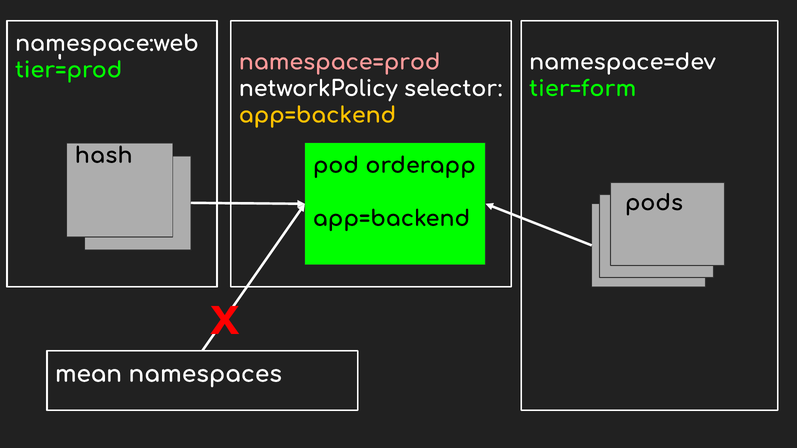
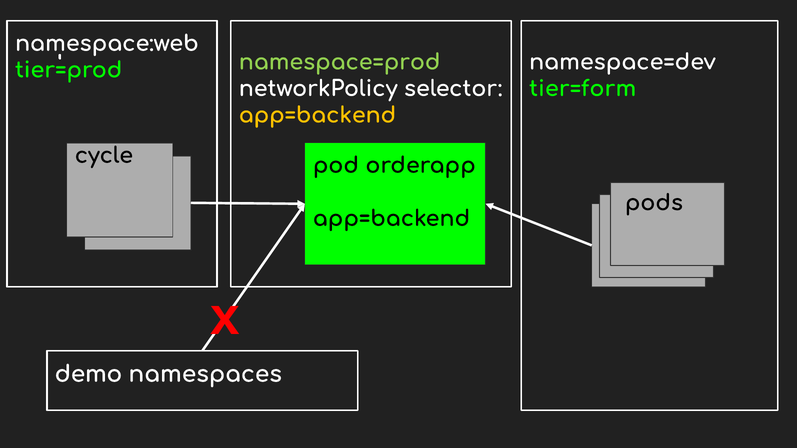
namespace=prod colour: pink -> light green
hash: hash -> cycle
mean: mean -> demo
